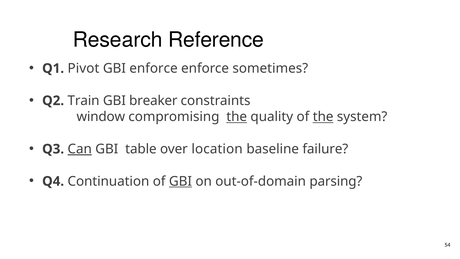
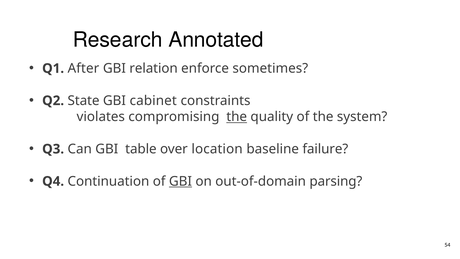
Reference: Reference -> Annotated
Pivot: Pivot -> After
GBI enforce: enforce -> relation
Train: Train -> State
breaker: breaker -> cabinet
window: window -> violates
the at (323, 117) underline: present -> none
Can underline: present -> none
